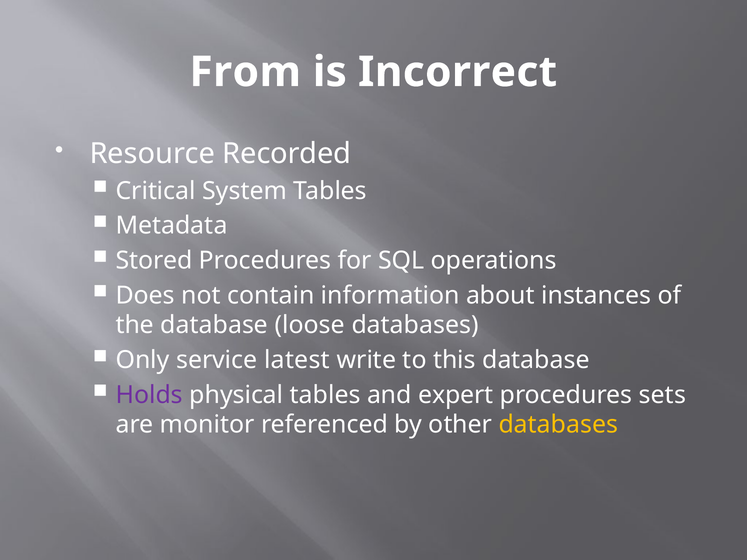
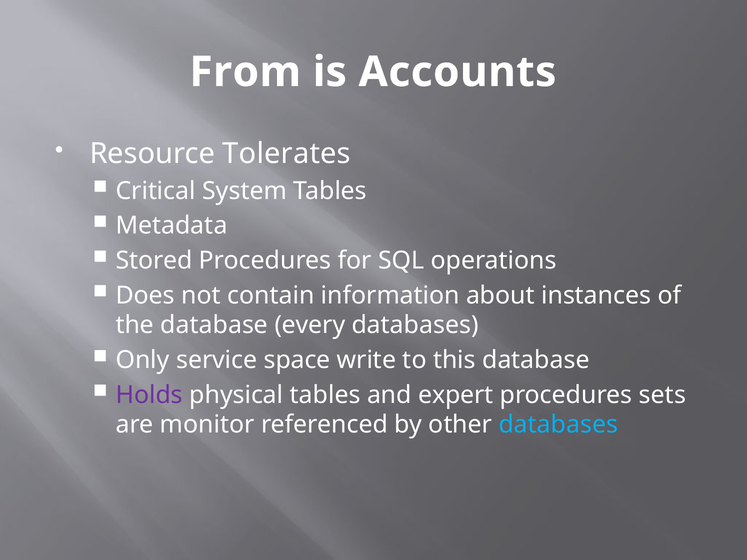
Incorrect: Incorrect -> Accounts
Recorded: Recorded -> Tolerates
loose: loose -> every
latest: latest -> space
databases at (558, 425) colour: yellow -> light blue
